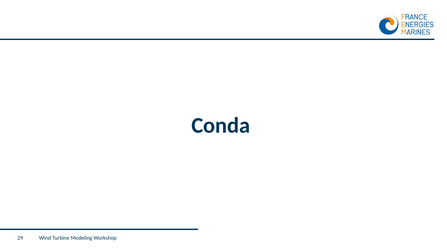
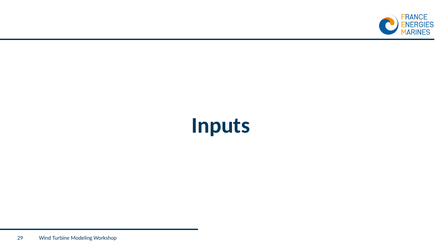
Conda: Conda -> Inputs
